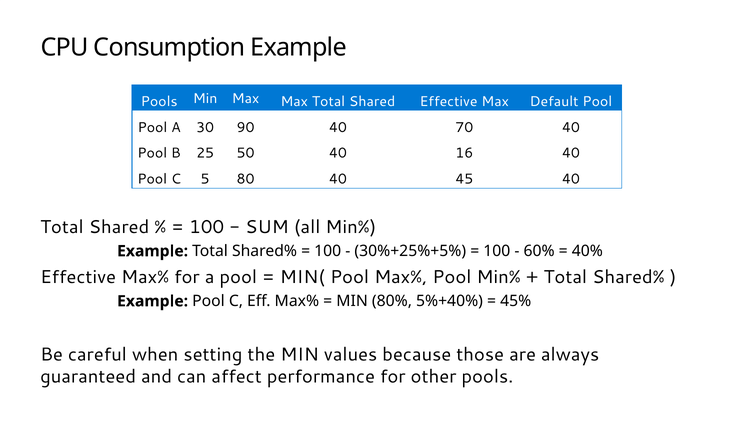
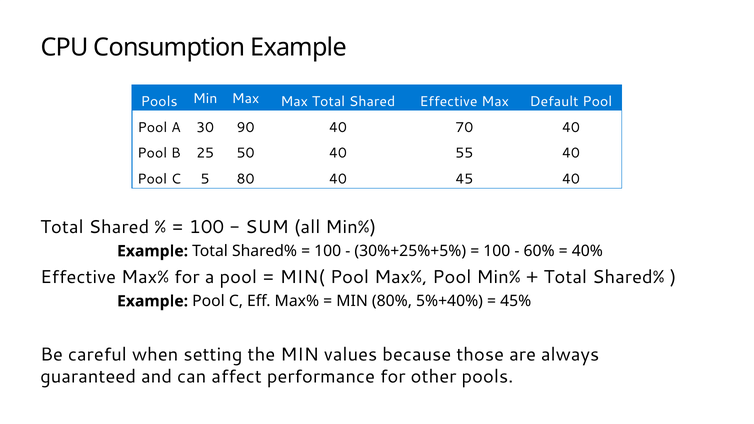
16: 16 -> 55
